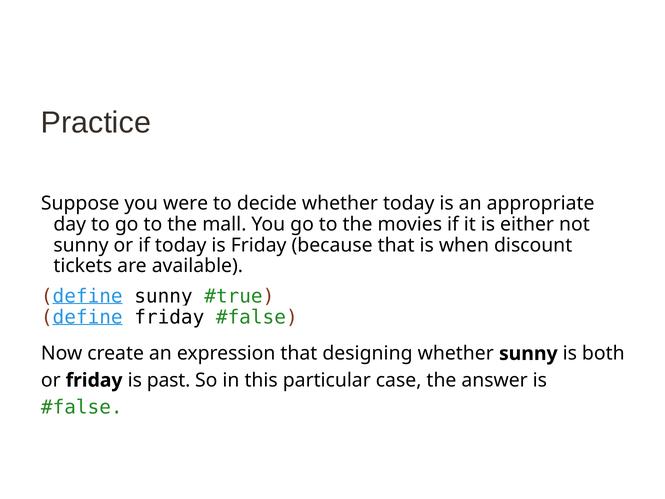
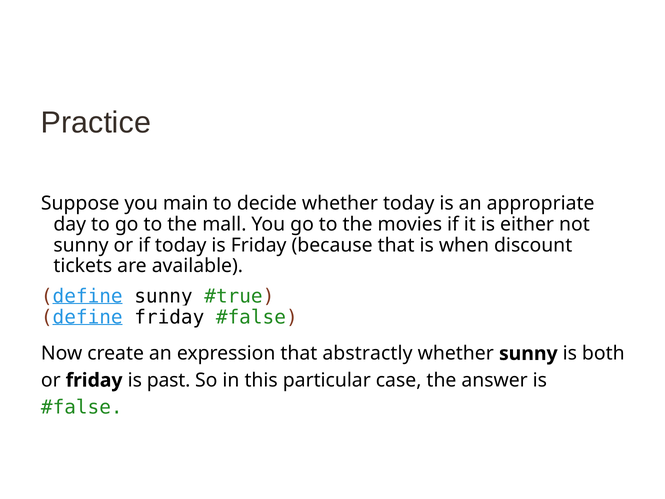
were: were -> main
designing: designing -> abstractly
